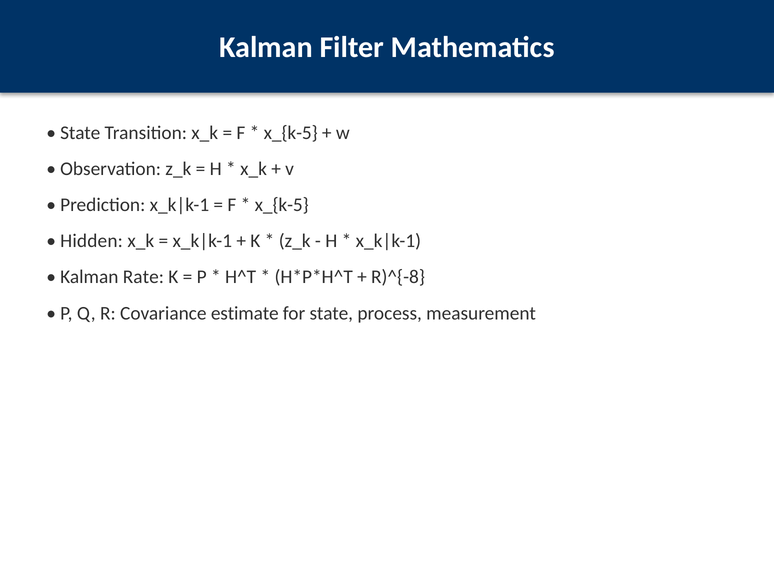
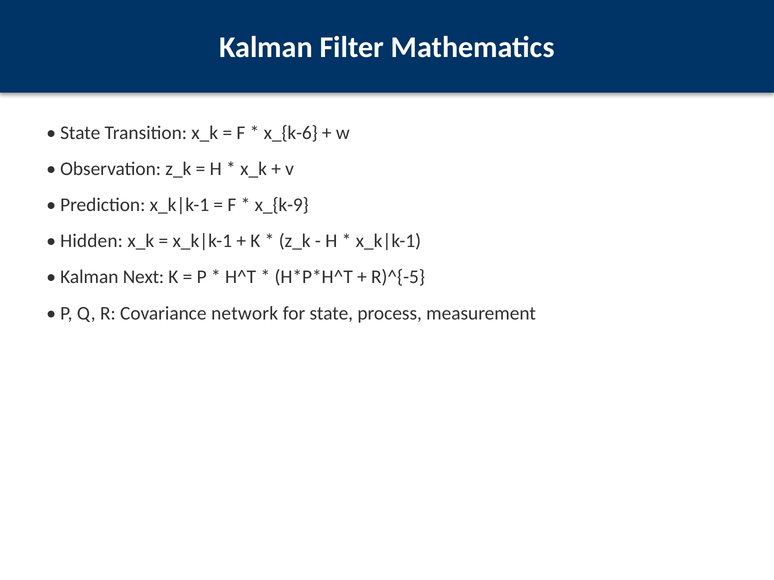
x_{k-5 at (291, 133): x_{k-5 -> x_{k-6
x_{k-5 at (282, 205): x_{k-5 -> x_{k-9
Rate: Rate -> Next
R)^{-8: R)^{-8 -> R)^{-5
estimate: estimate -> network
